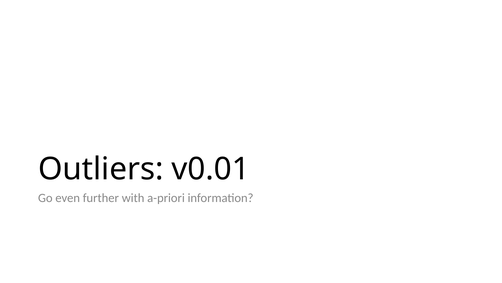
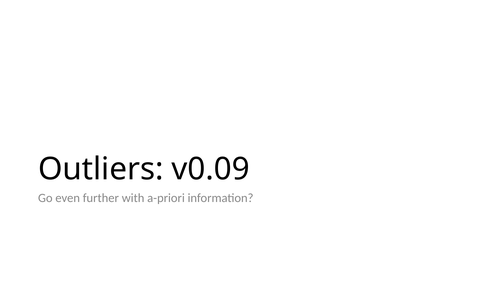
v0.01: v0.01 -> v0.09
